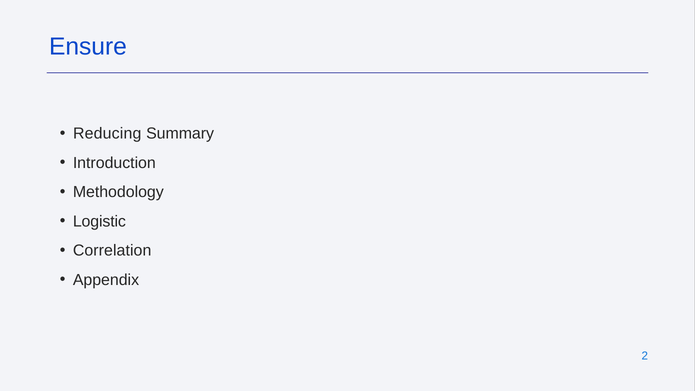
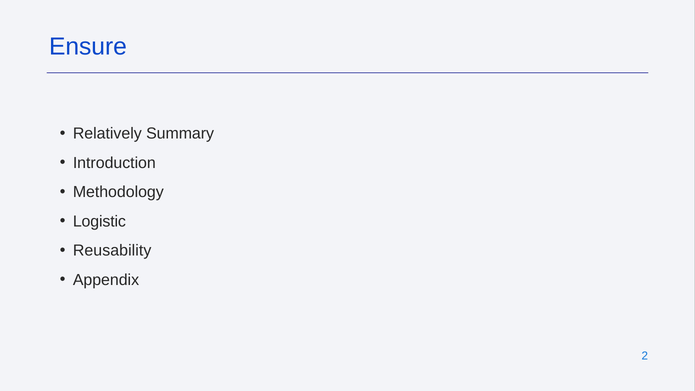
Reducing: Reducing -> Relatively
Correlation: Correlation -> Reusability
